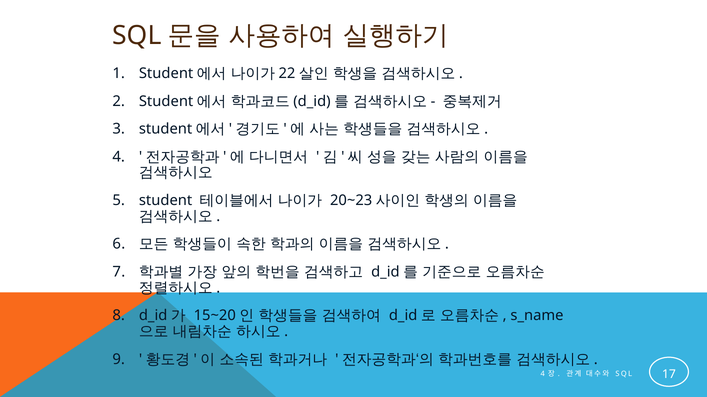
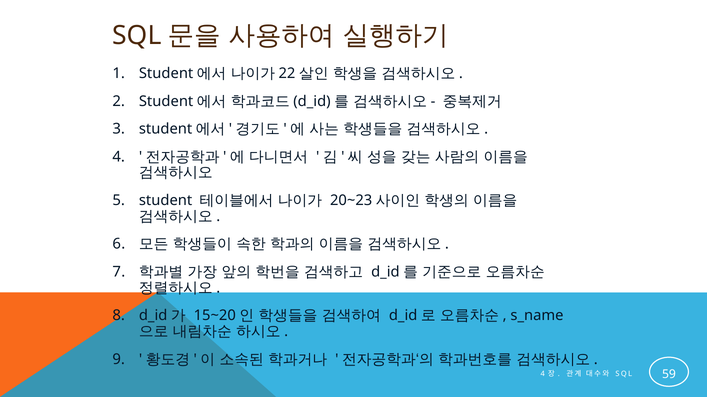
17: 17 -> 59
